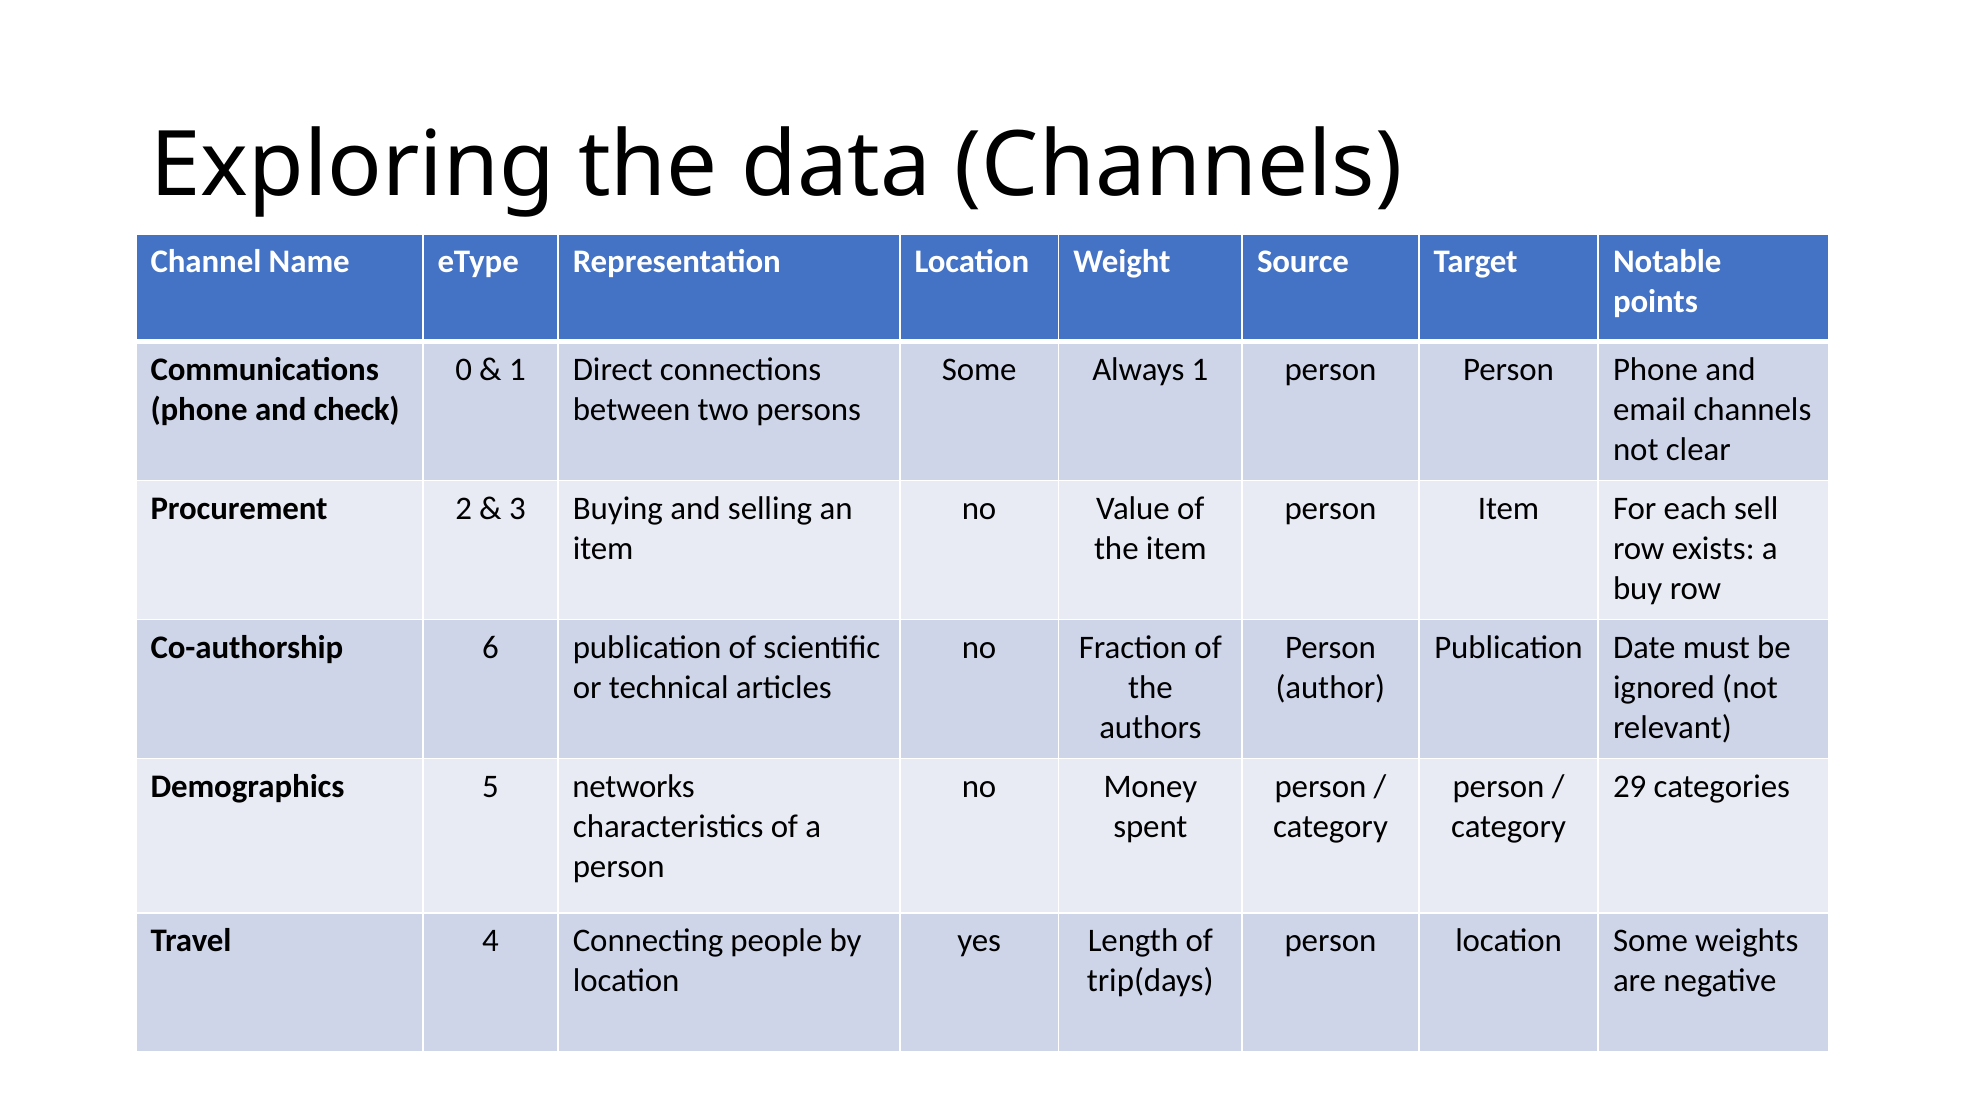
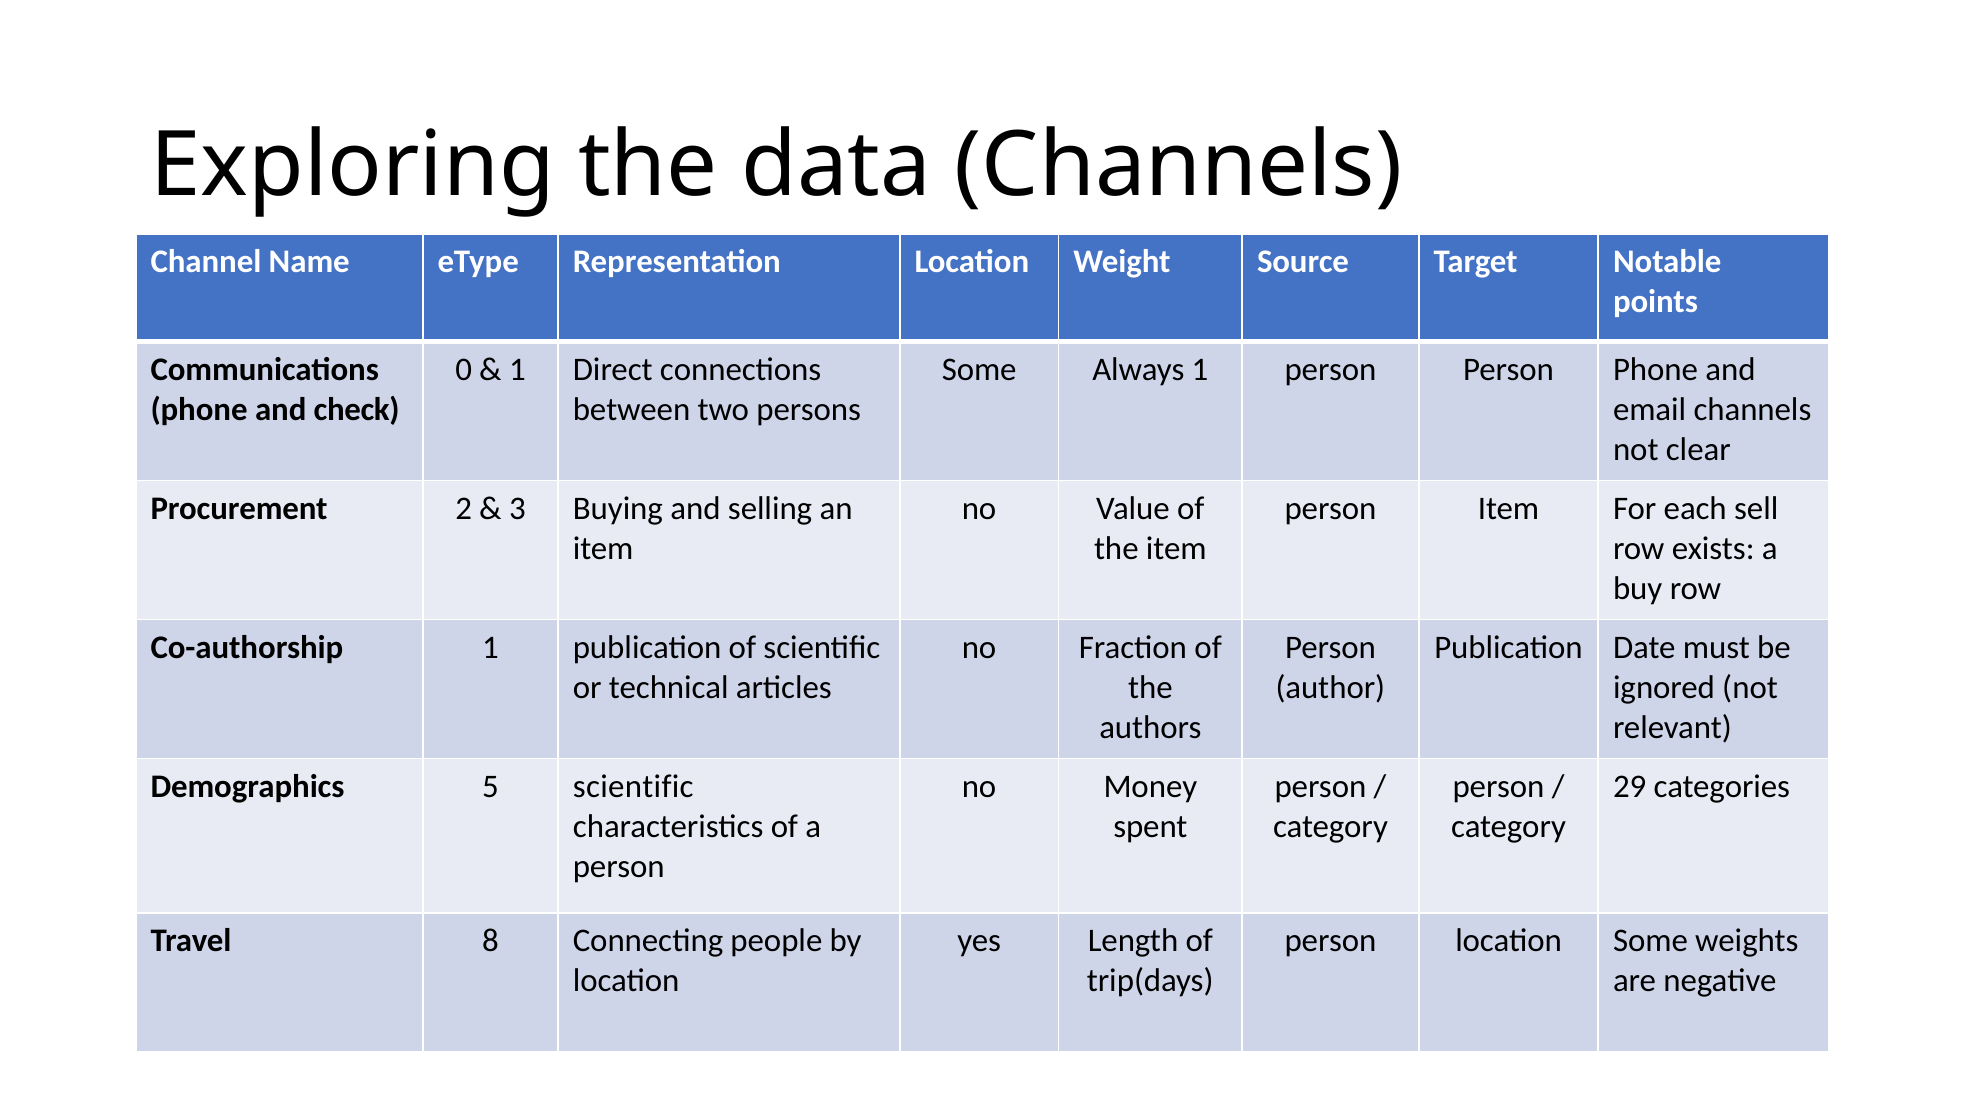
Co-authorship 6: 6 -> 1
5 networks: networks -> scientific
4: 4 -> 8
